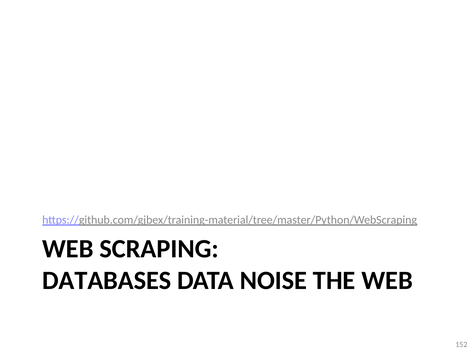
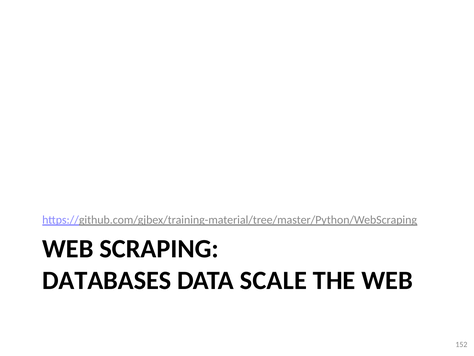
NOISE: NOISE -> SCALE
